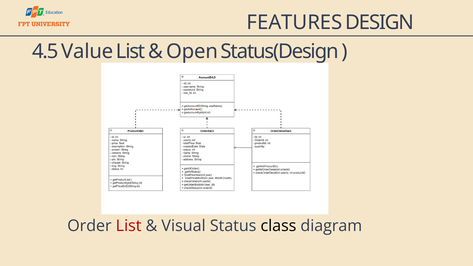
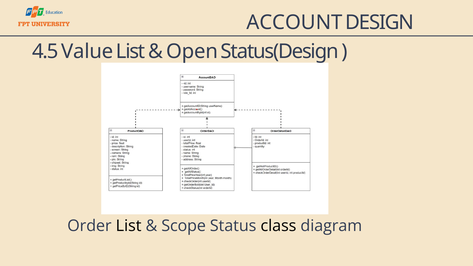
FEATURES: FEATURES -> ACCOUNT
List at (129, 226) colour: red -> black
Visual: Visual -> Scope
